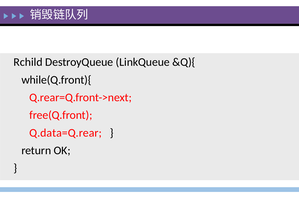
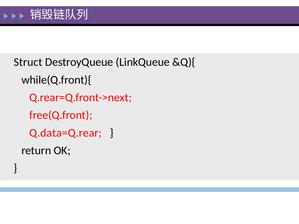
Rchild: Rchild -> Struct
